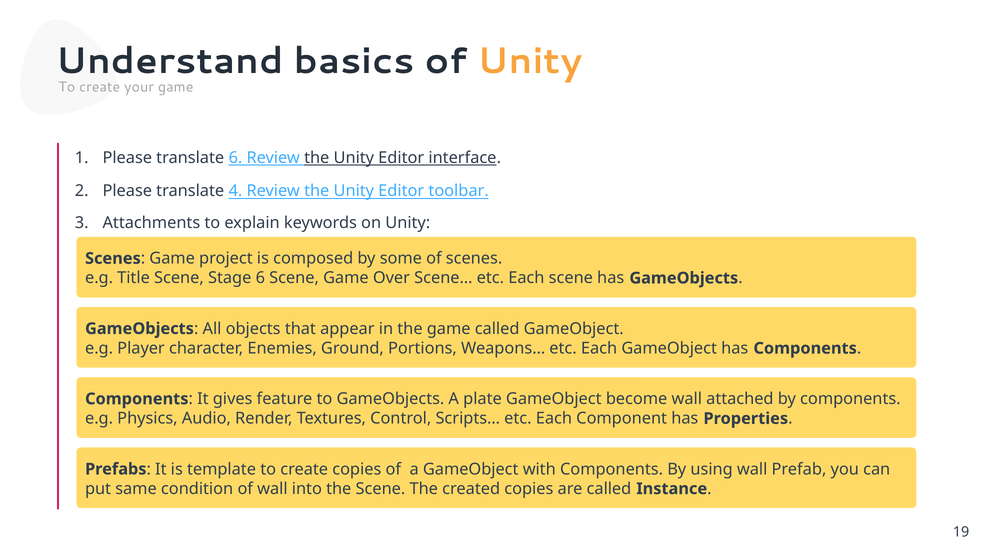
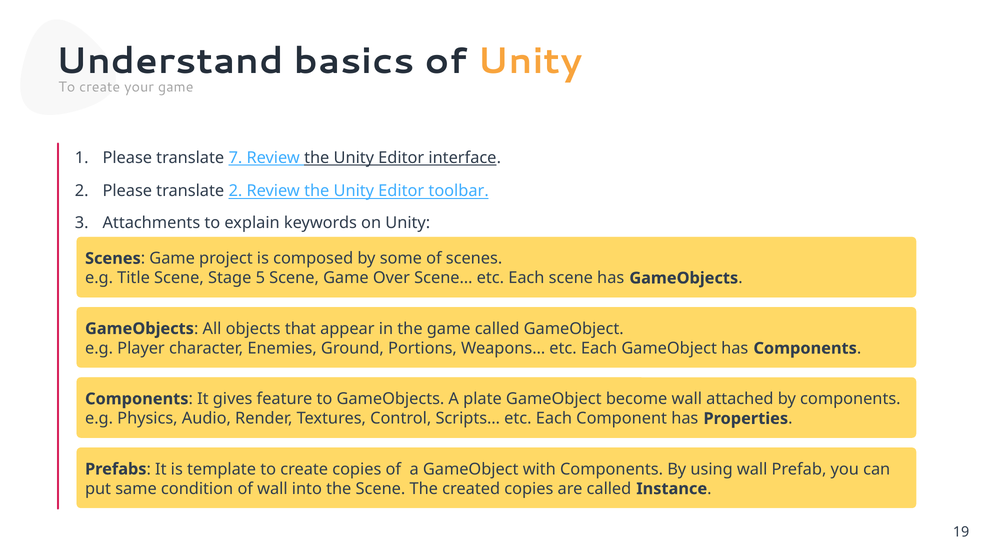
translate 6: 6 -> 7
translate 4: 4 -> 2
Stage 6: 6 -> 5
